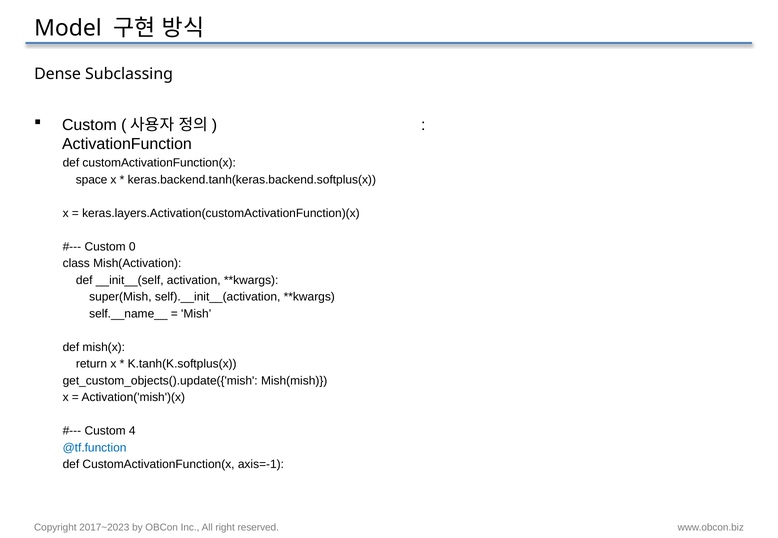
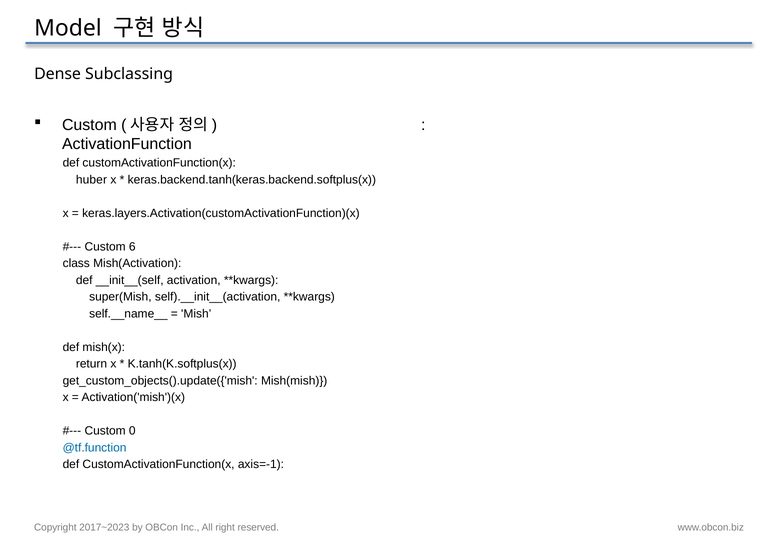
space: space -> huber
0: 0 -> 6
4: 4 -> 0
